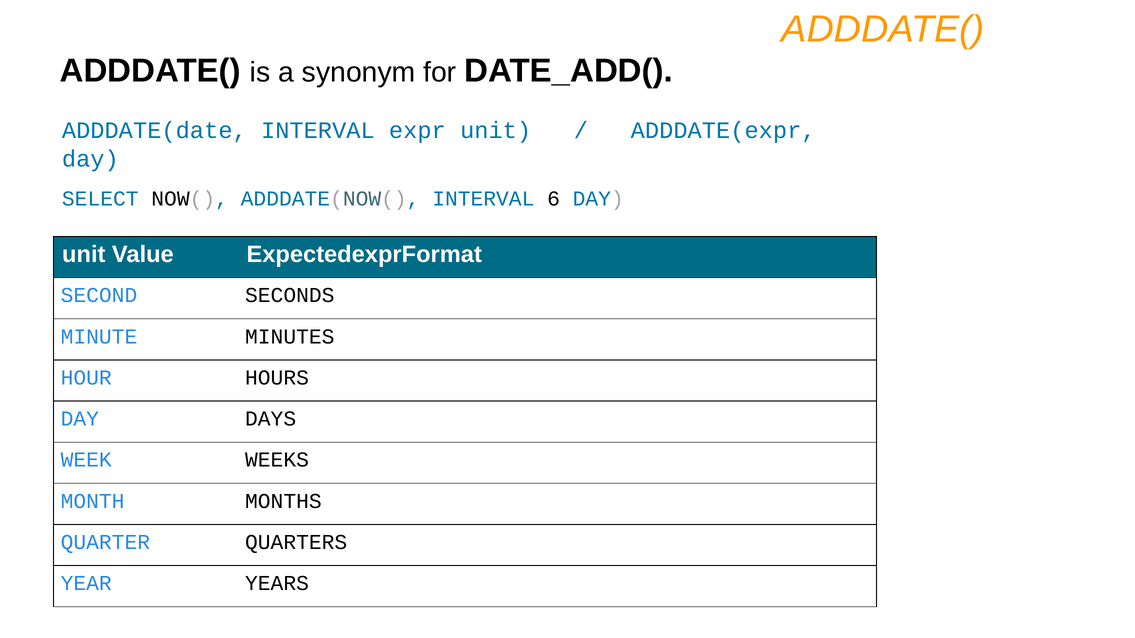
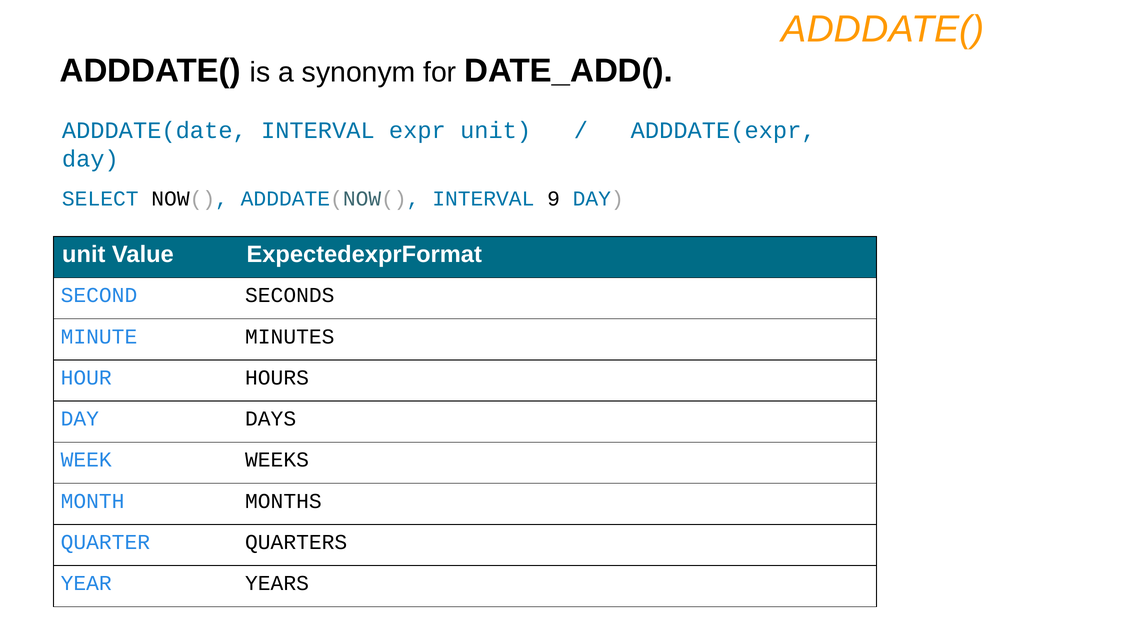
6: 6 -> 9
